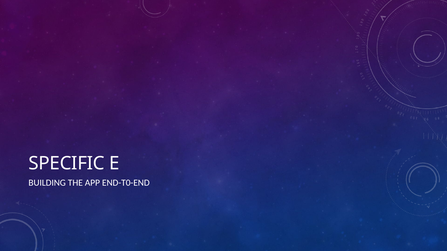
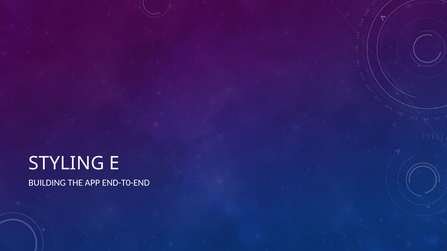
SPECIFIC: SPECIFIC -> STYLING
